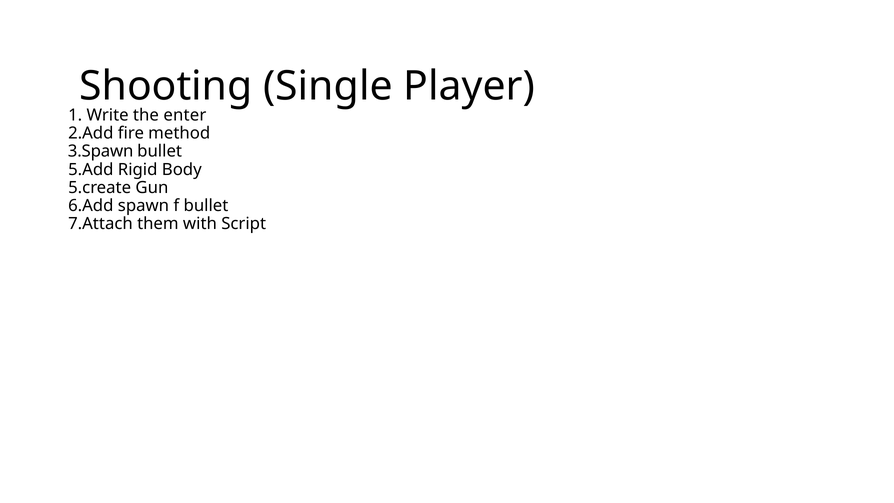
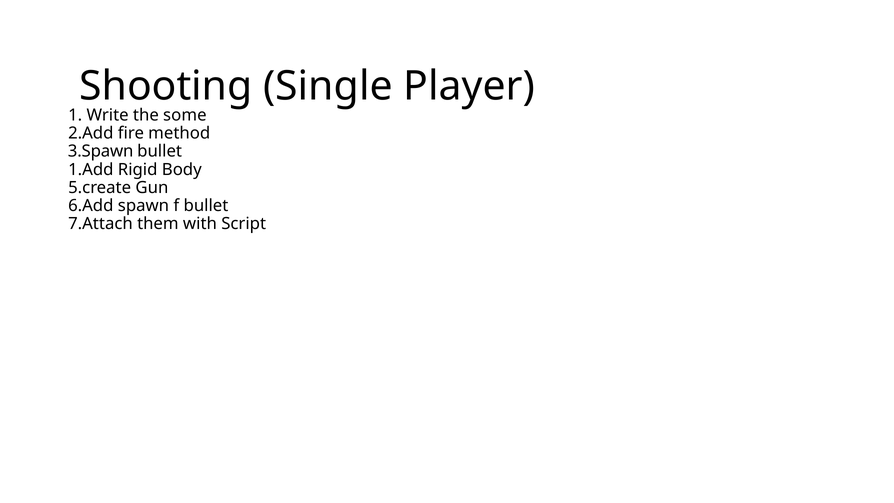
enter: enter -> some
5.Add: 5.Add -> 1.Add
